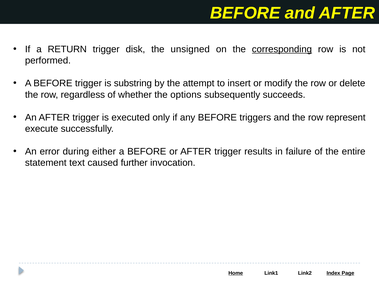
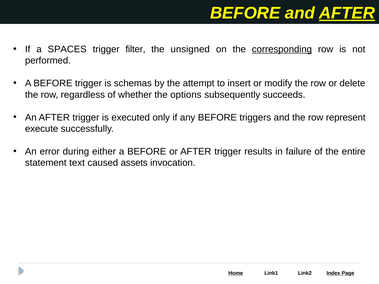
AFTER at (347, 13) underline: none -> present
RETURN: RETURN -> SPACES
disk: disk -> filter
substring: substring -> schemas
further: further -> assets
